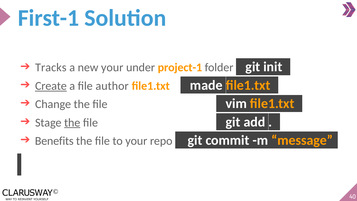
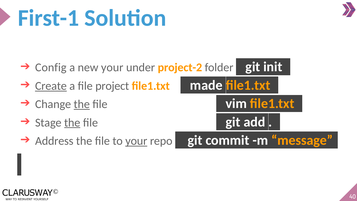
Tracks: Tracks -> Config
project-1: project-1 -> project-2
author: author -> project
the at (82, 104) underline: none -> present
Benefits: Benefits -> Address
your at (136, 141) underline: none -> present
